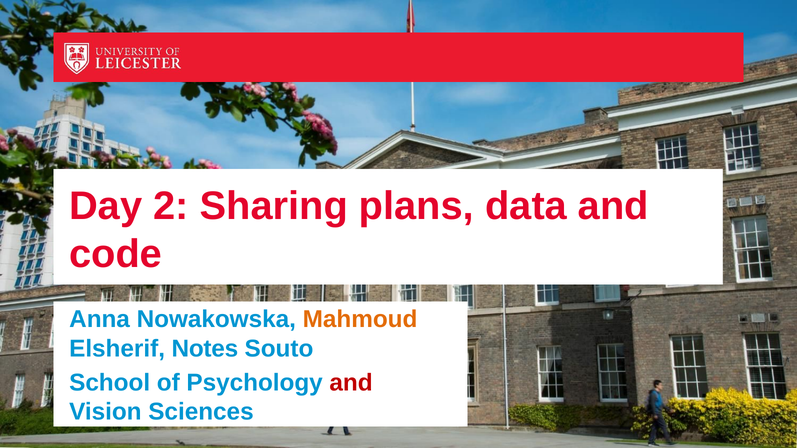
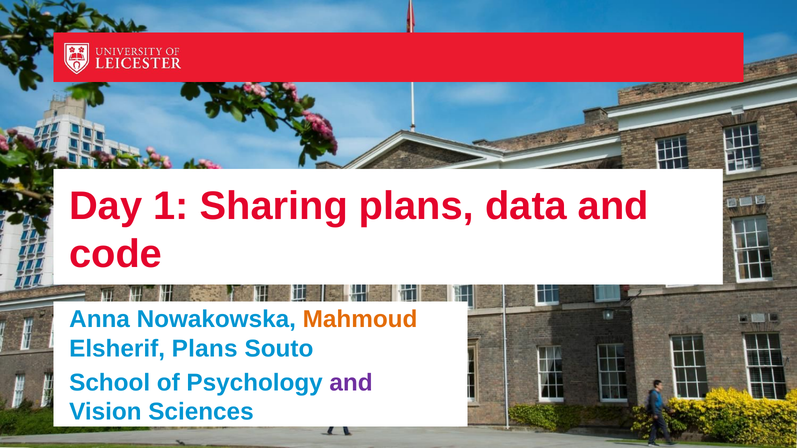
2: 2 -> 1
Elsherif Notes: Notes -> Plans
and at (351, 383) colour: red -> purple
